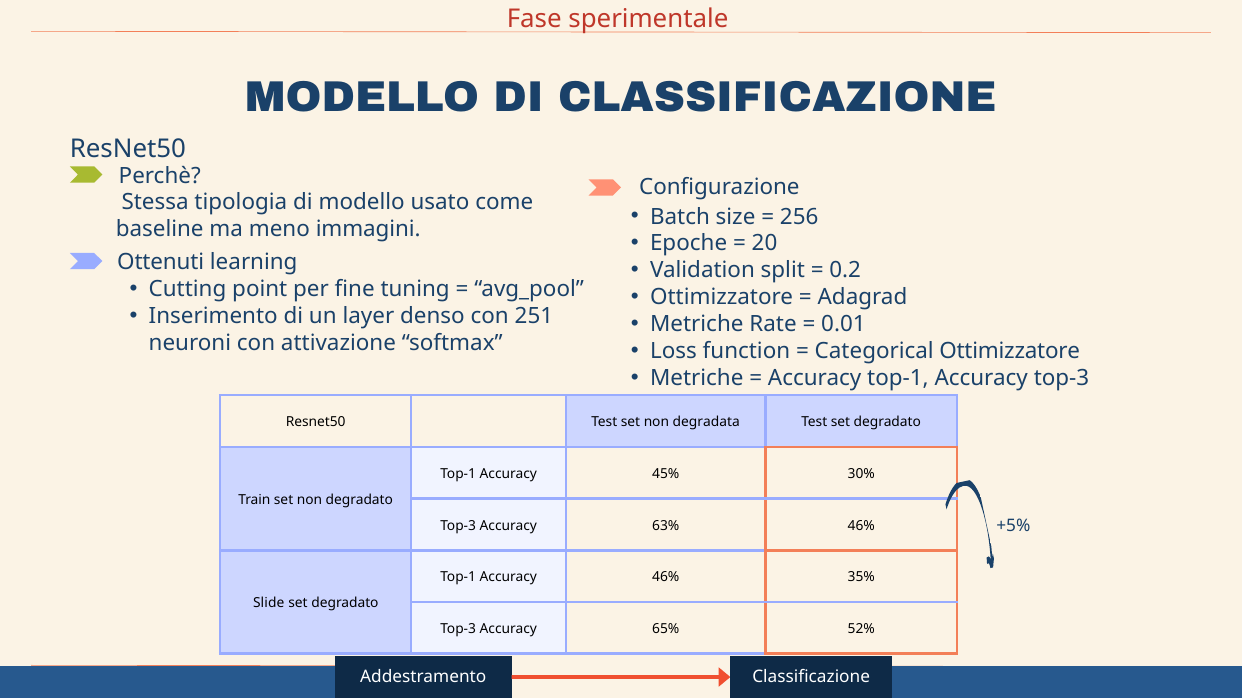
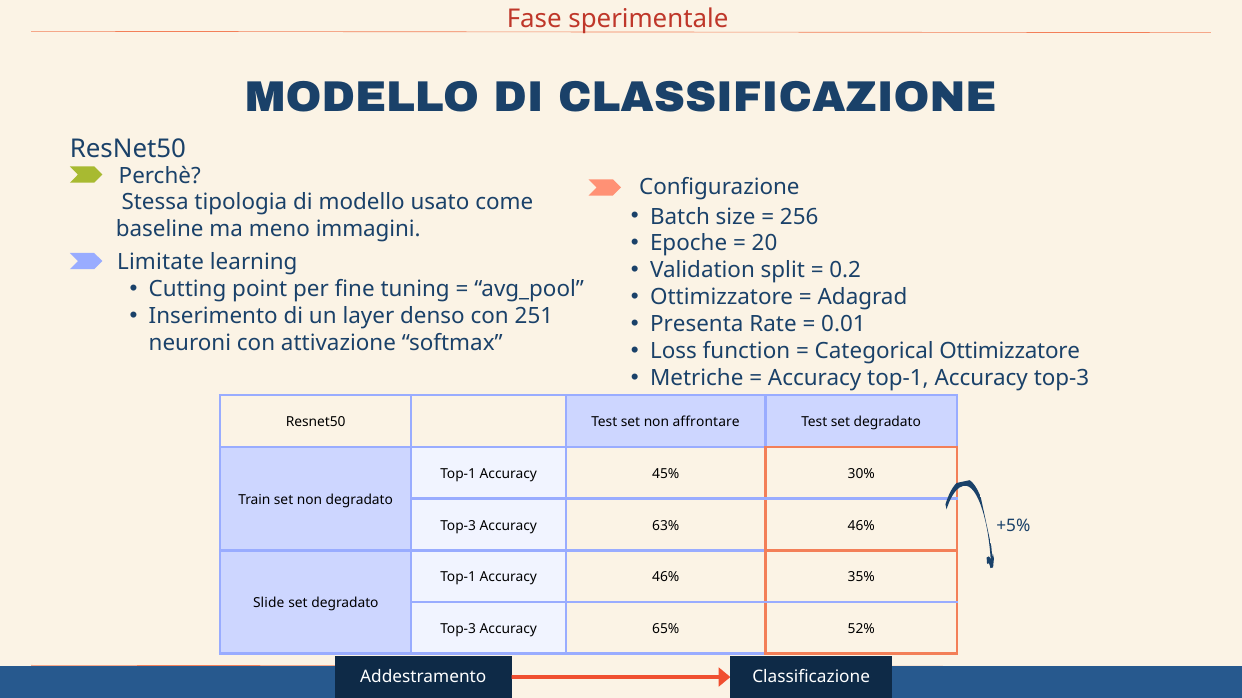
Ottenuti: Ottenuti -> Limitate
Metriche at (697, 325): Metriche -> Presenta
degradata: degradata -> affrontare
